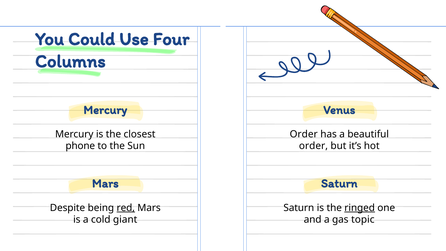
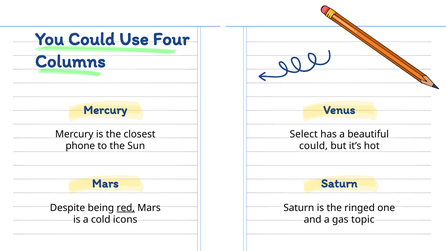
Order at (304, 134): Order -> Select
order at (313, 146): order -> could
ringed underline: present -> none
giant: giant -> icons
